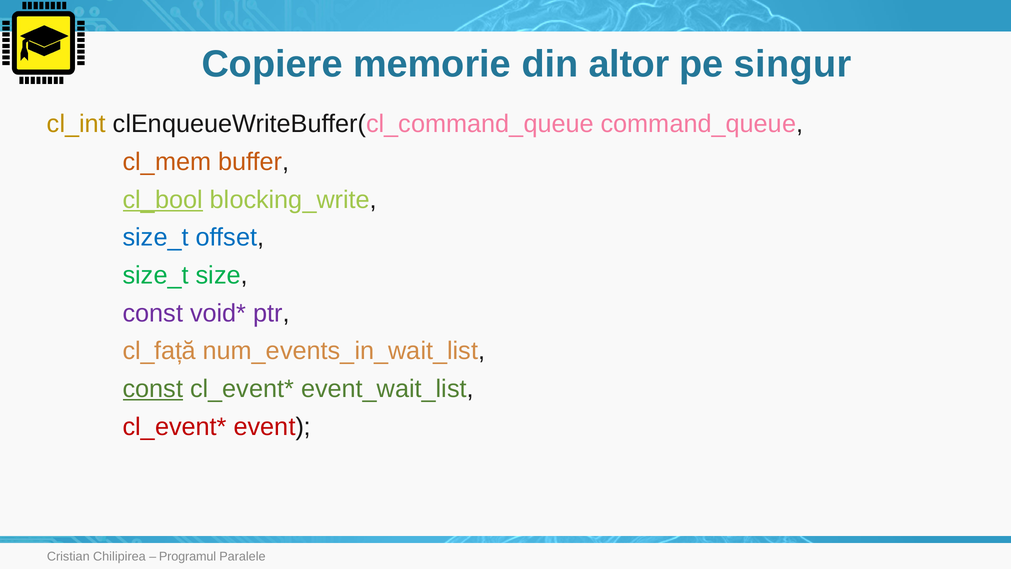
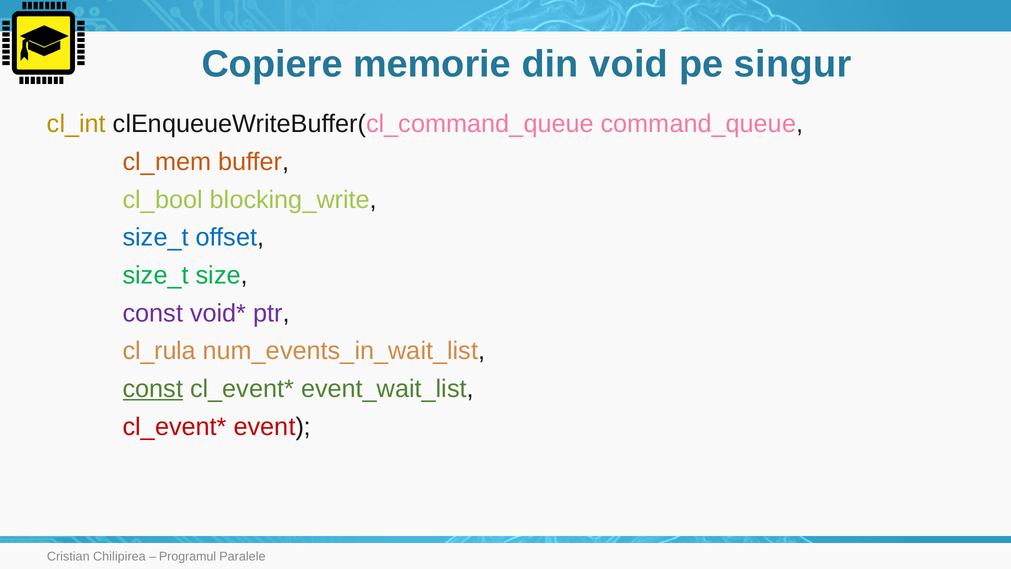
altor: altor -> void
cl_bool underline: present -> none
cl_față: cl_față -> cl_rula
